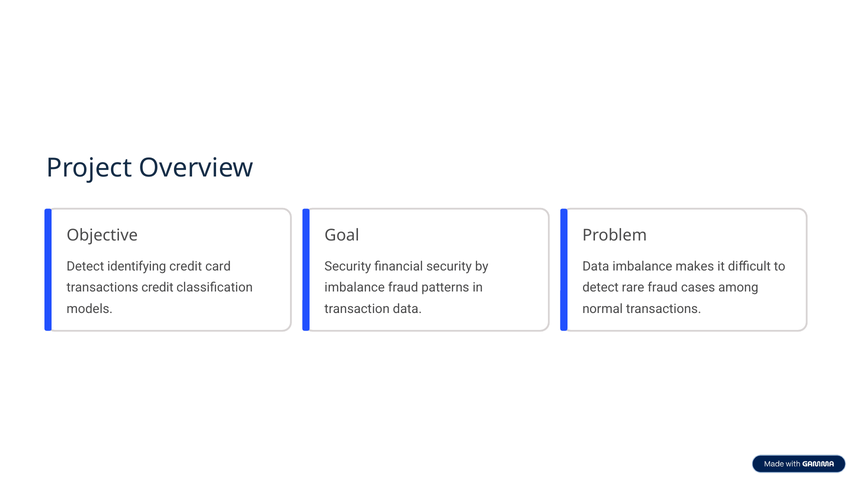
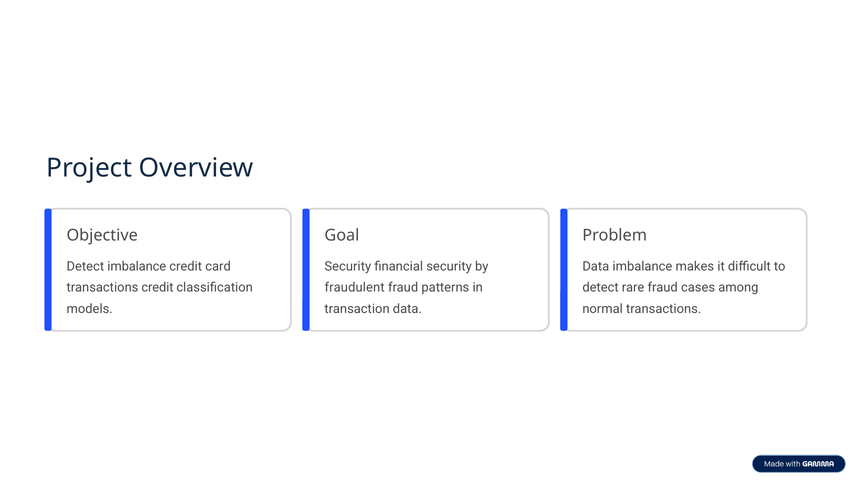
Detect identifying: identifying -> imbalance
imbalance at (355, 288): imbalance -> fraudulent
